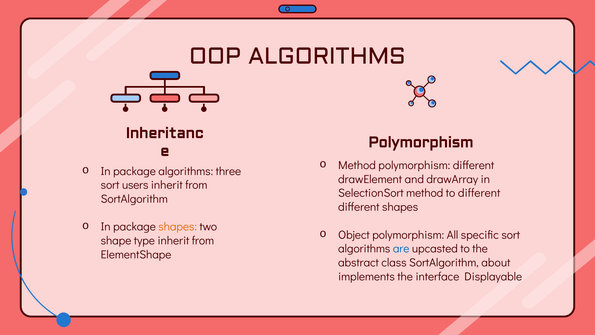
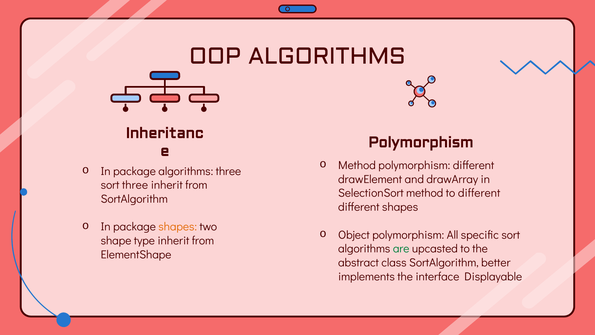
sort users: users -> three
are colour: blue -> green
about: about -> better
